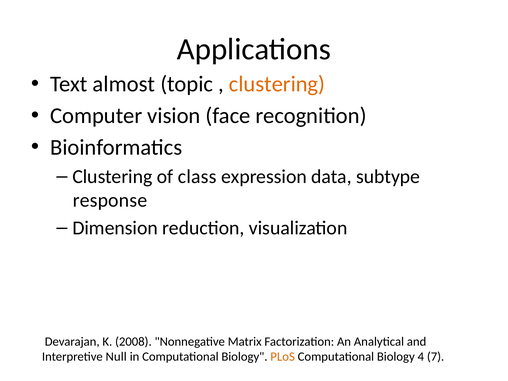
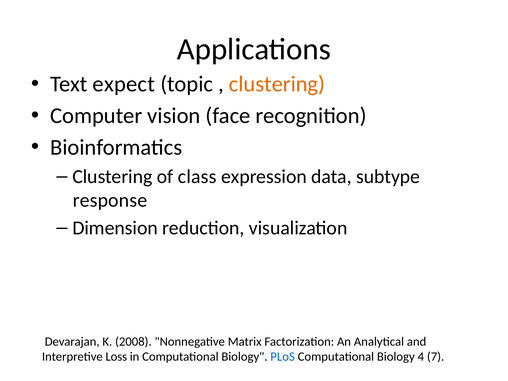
almost: almost -> expect
Null: Null -> Loss
PLoS colour: orange -> blue
